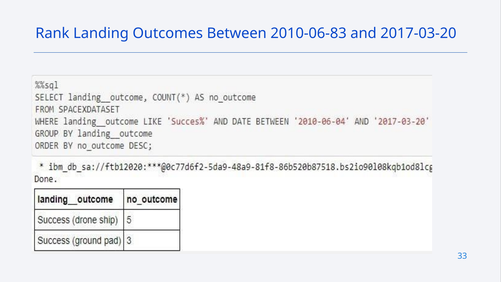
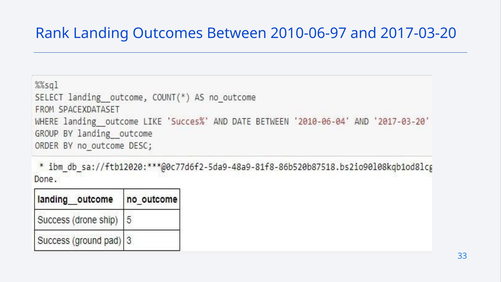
2010-06-83: 2010-06-83 -> 2010-06-97
